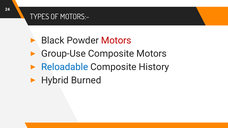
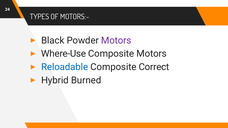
Motors at (116, 41) colour: red -> purple
Group-Use: Group-Use -> Where-Use
History: History -> Correct
